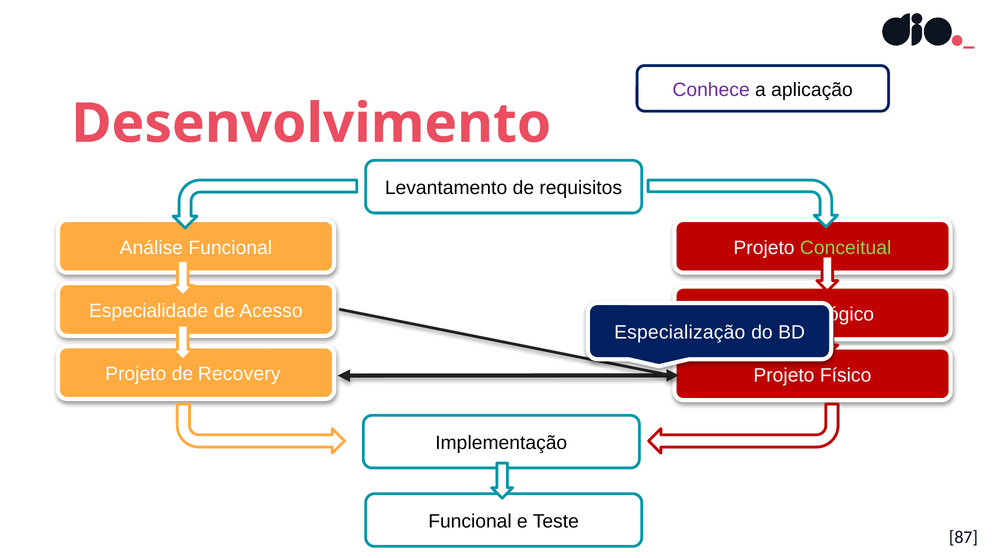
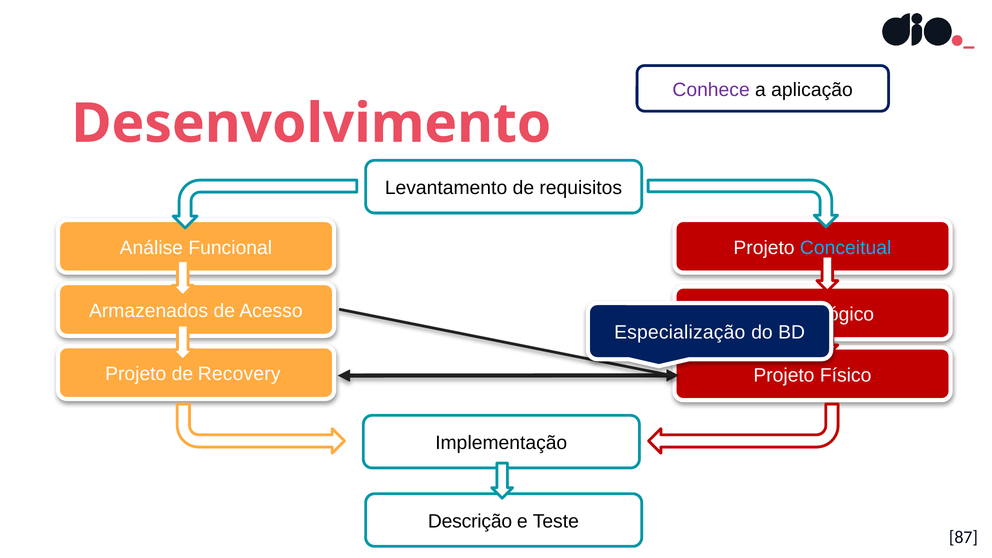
Conceitual colour: light green -> light blue
Especialidade: Especialidade -> Armazenados
Funcional at (470, 521): Funcional -> Descrição
